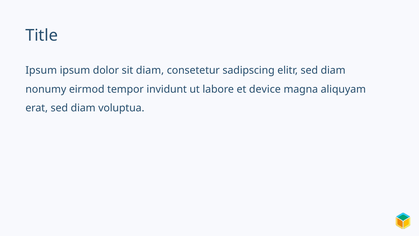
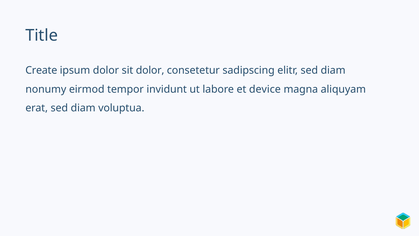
Ipsum at (41, 70): Ipsum -> Create
sit diam: diam -> dolor
